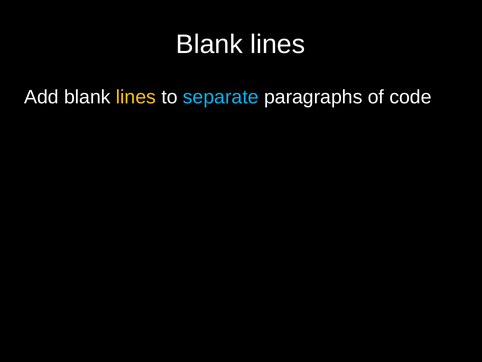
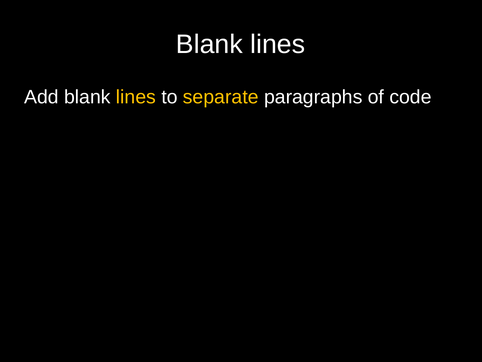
separate colour: light blue -> yellow
